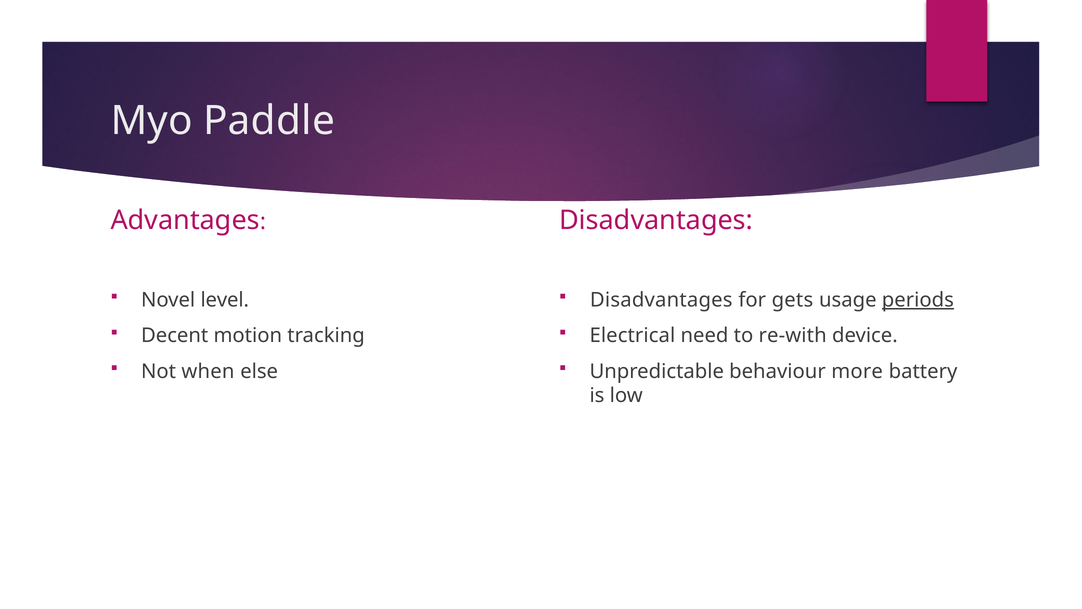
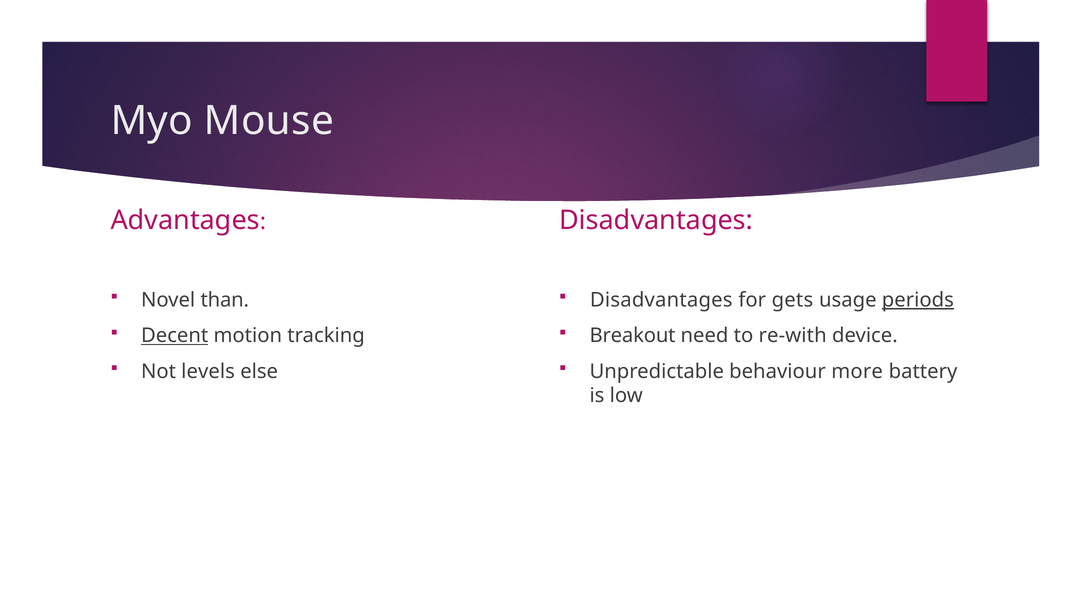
Paddle: Paddle -> Mouse
level: level -> than
Decent underline: none -> present
Electrical: Electrical -> Breakout
when: when -> levels
